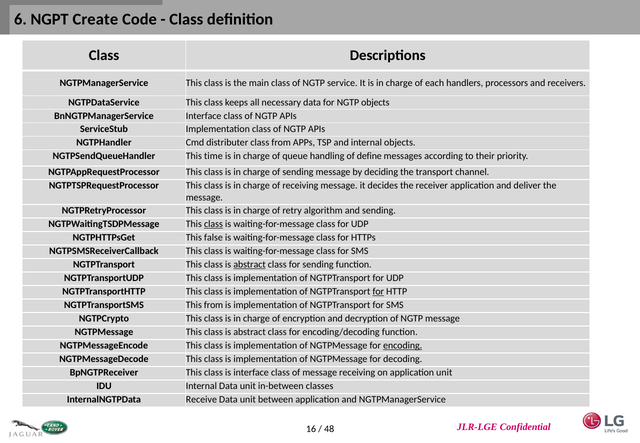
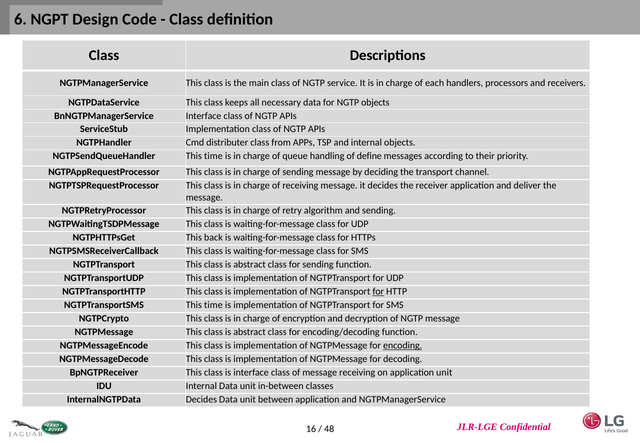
Create: Create -> Design
class at (213, 224) underline: present -> none
false: false -> back
abstract at (250, 265) underline: present -> none
NGTPTransportSMS This from: from -> time
InternalNGTPData Receive: Receive -> Decides
